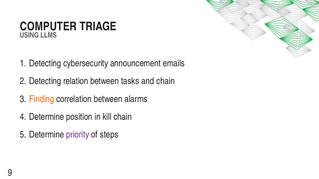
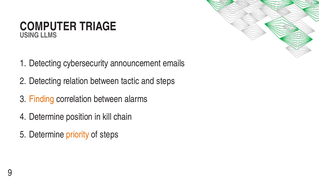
tasks: tasks -> tactic
and chain: chain -> steps
priority colour: purple -> orange
